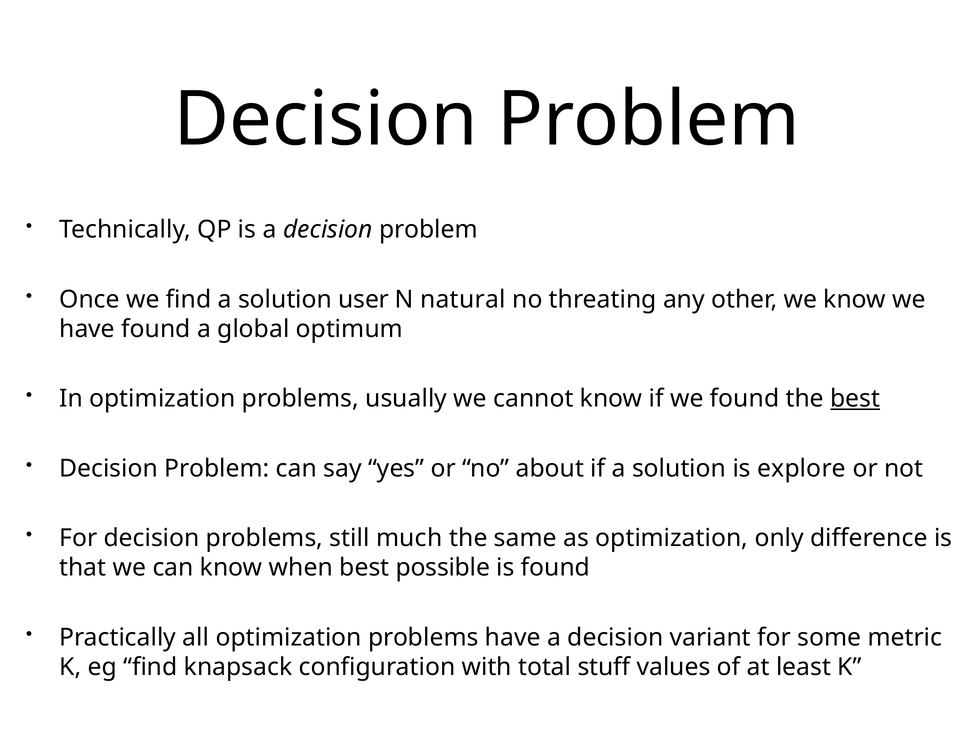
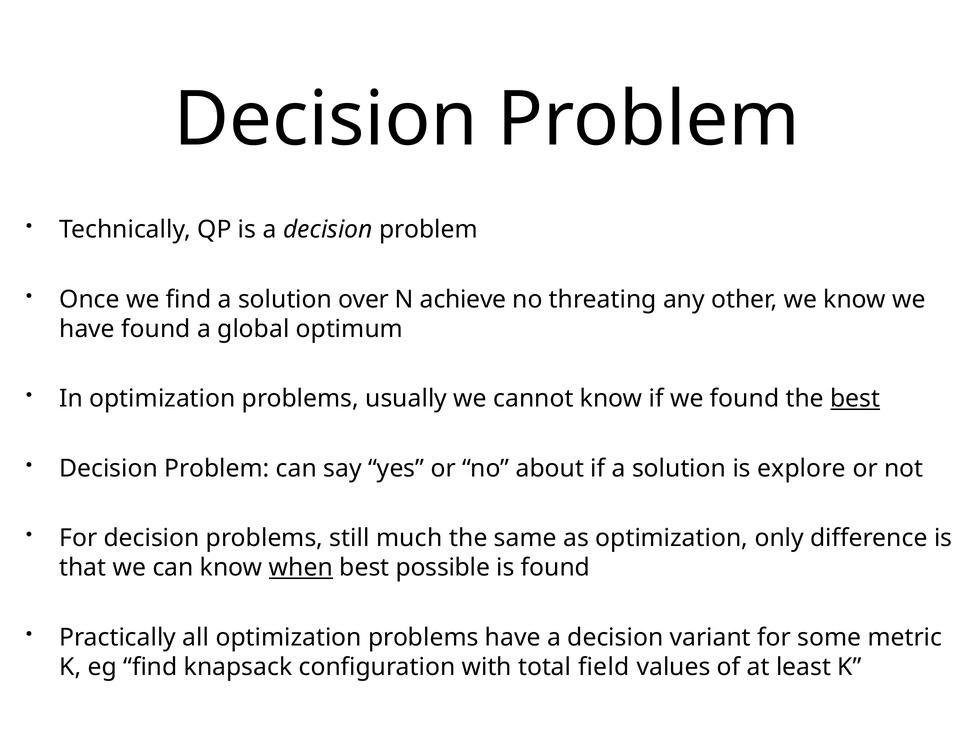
user: user -> over
natural: natural -> achieve
when underline: none -> present
stuff: stuff -> field
